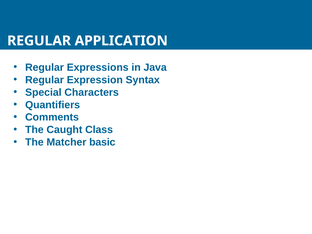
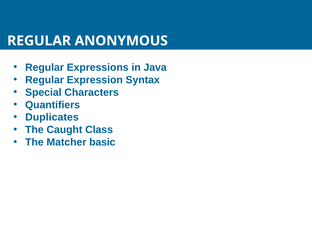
APPLICATION: APPLICATION -> ANONYMOUS
Comments: Comments -> Duplicates
